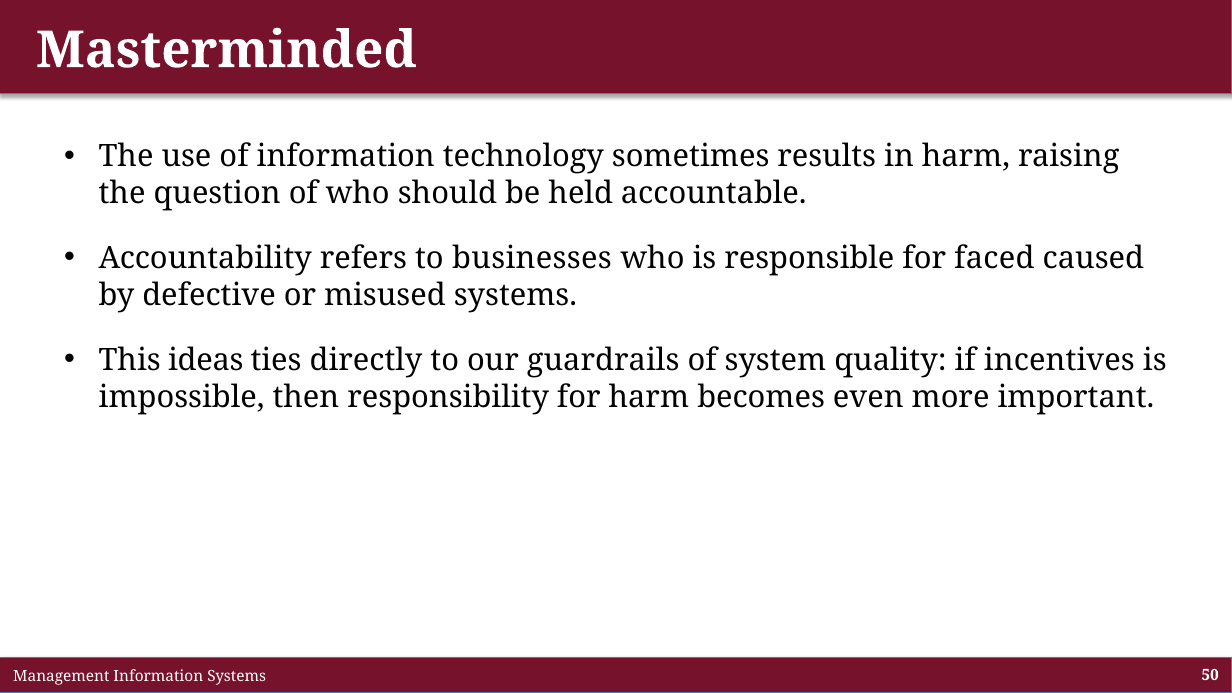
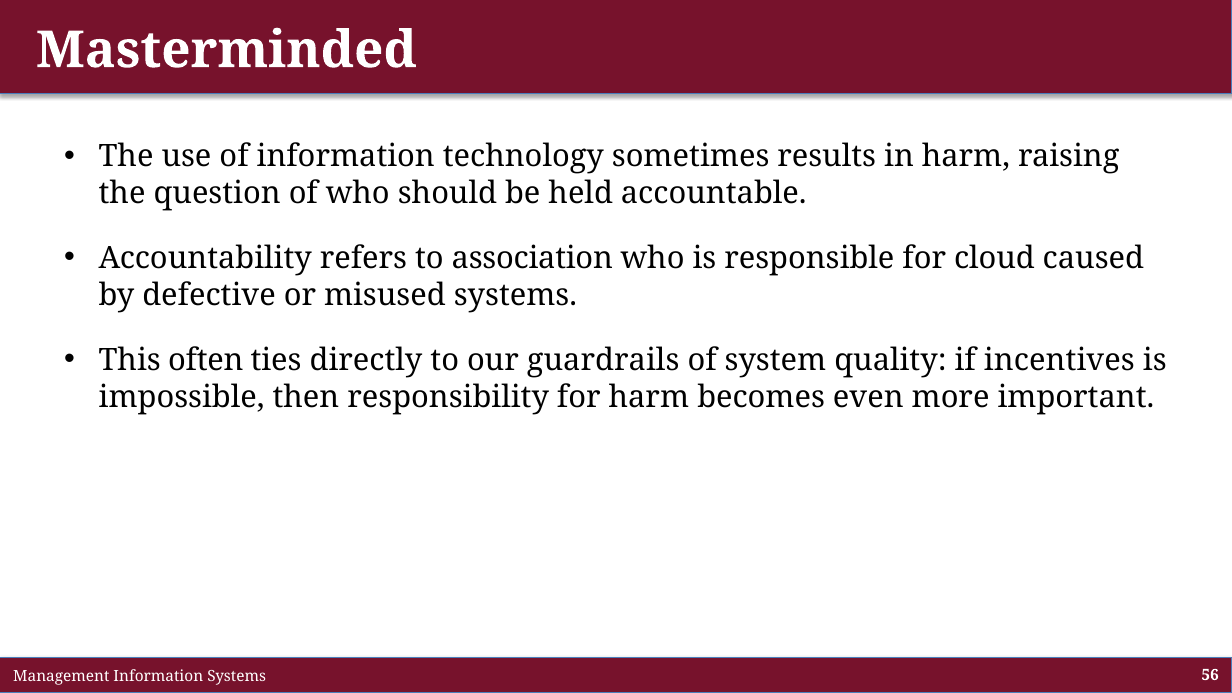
businesses: businesses -> association
faced: faced -> cloud
ideas: ideas -> often
50: 50 -> 56
